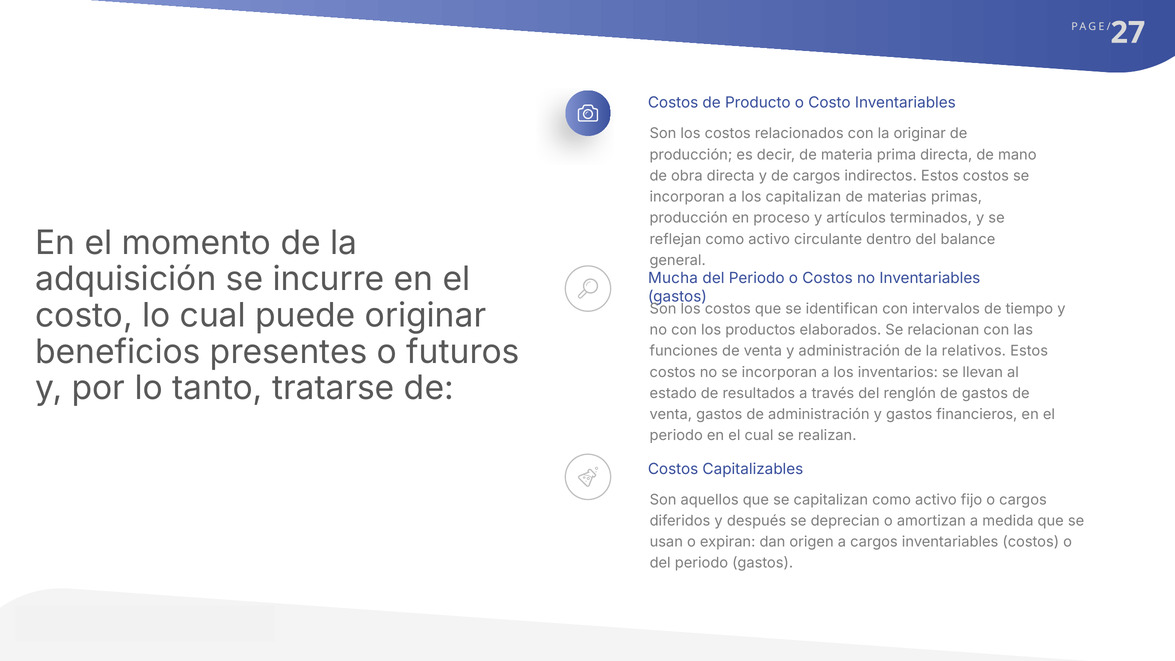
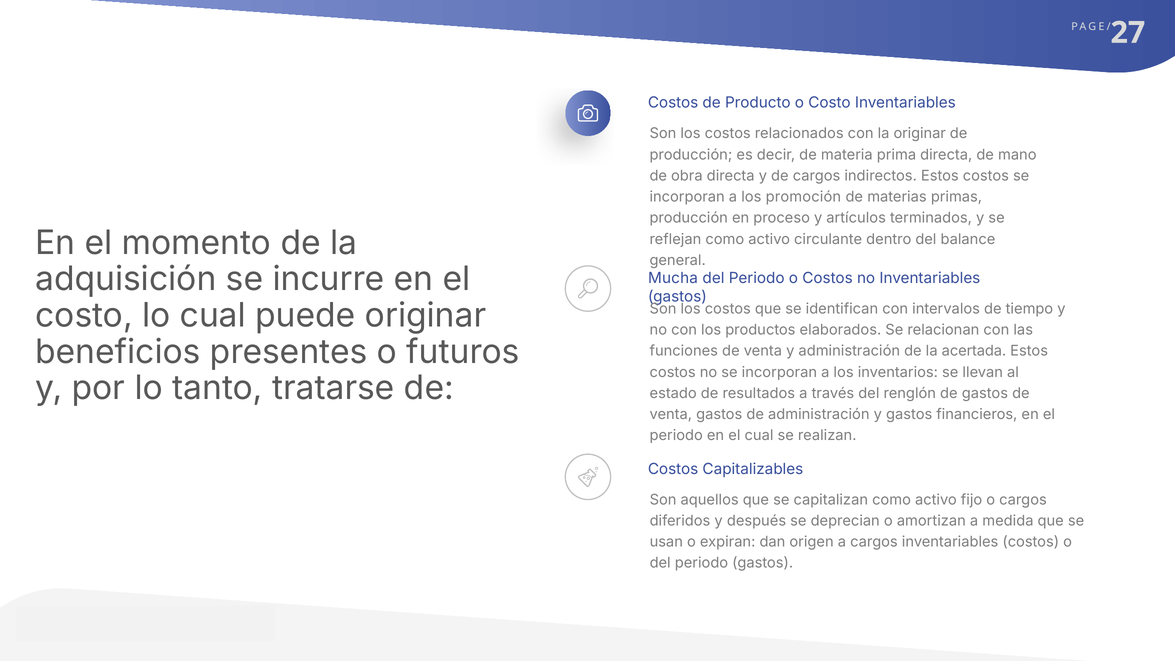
los capitalizan: capitalizan -> promoción
relativos: relativos -> acertada
